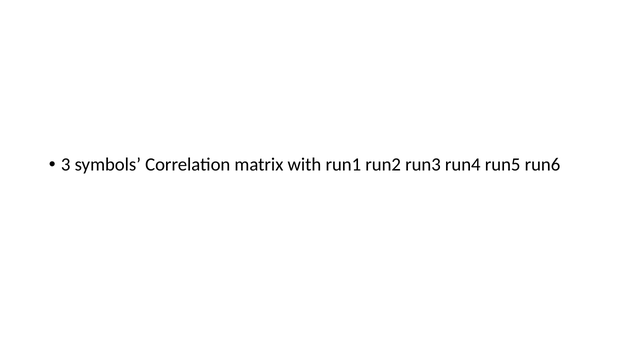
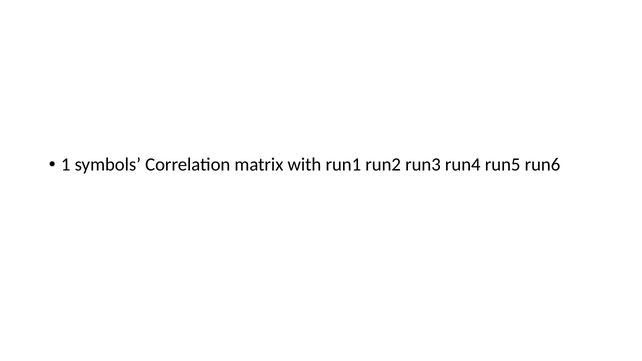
3: 3 -> 1
